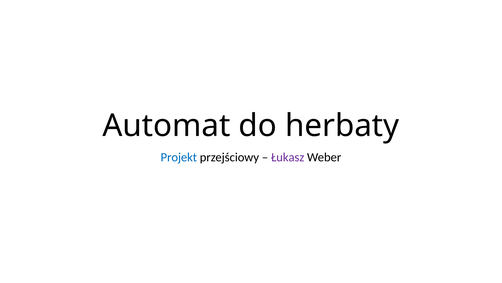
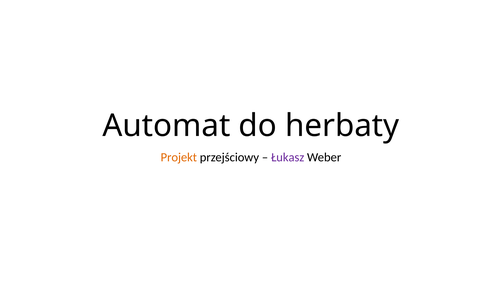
Projekt colour: blue -> orange
